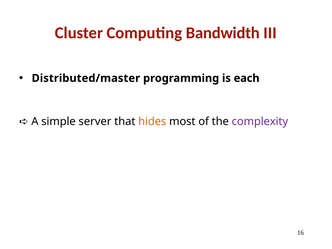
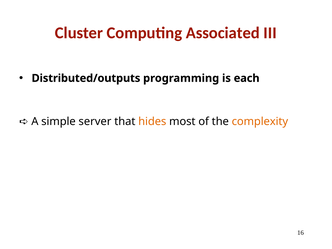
Bandwidth: Bandwidth -> Associated
Distributed/master: Distributed/master -> Distributed/outputs
complexity colour: purple -> orange
